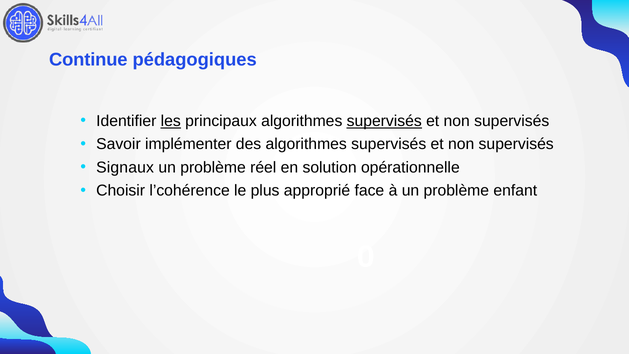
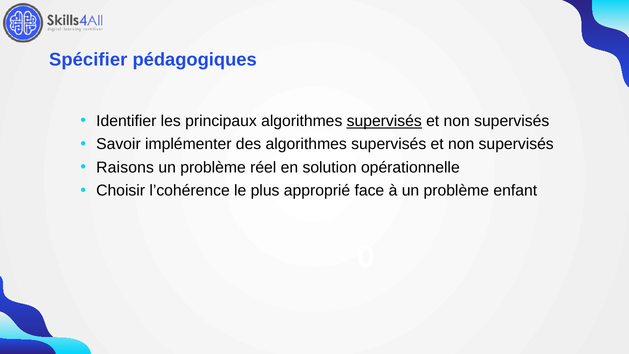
Continue: Continue -> Spécifier
les underline: present -> none
Signaux: Signaux -> Raisons
